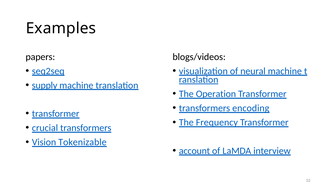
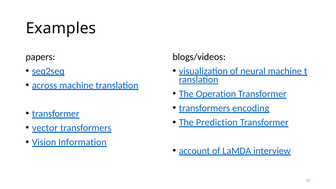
supply: supply -> across
Frequency: Frequency -> Prediction
crucial: crucial -> vector
Tokenizable: Tokenizable -> Information
